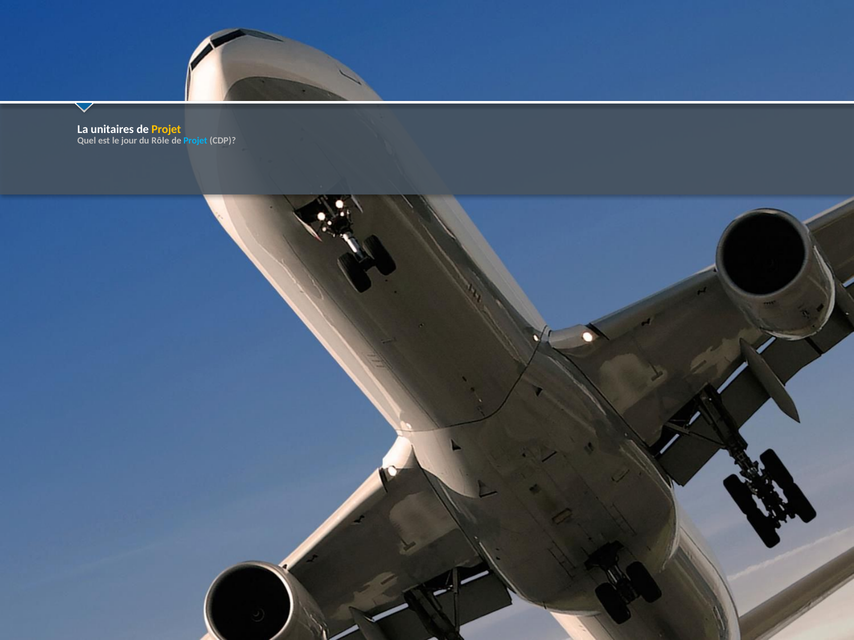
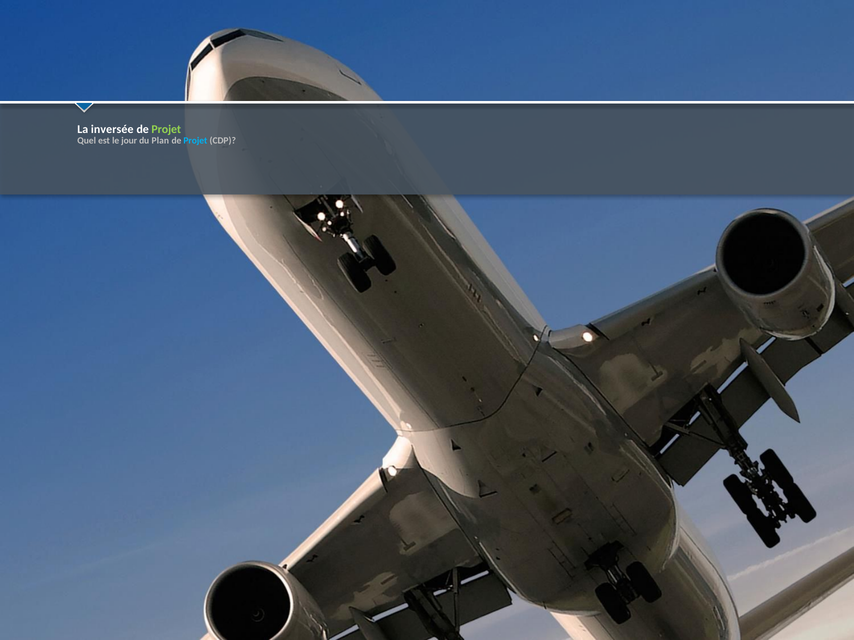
unitaires: unitaires -> inversée
Projet at (166, 129) colour: yellow -> light green
Rôle: Rôle -> Plan
